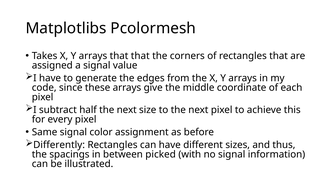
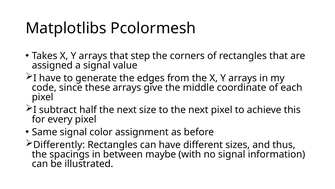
that that: that -> step
picked: picked -> maybe
